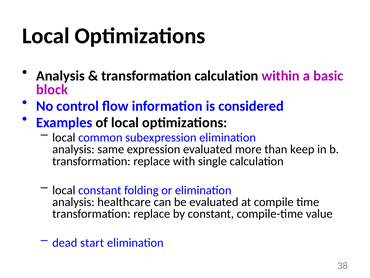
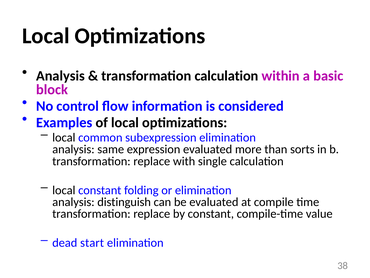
keep: keep -> sorts
healthcare: healthcare -> distinguish
